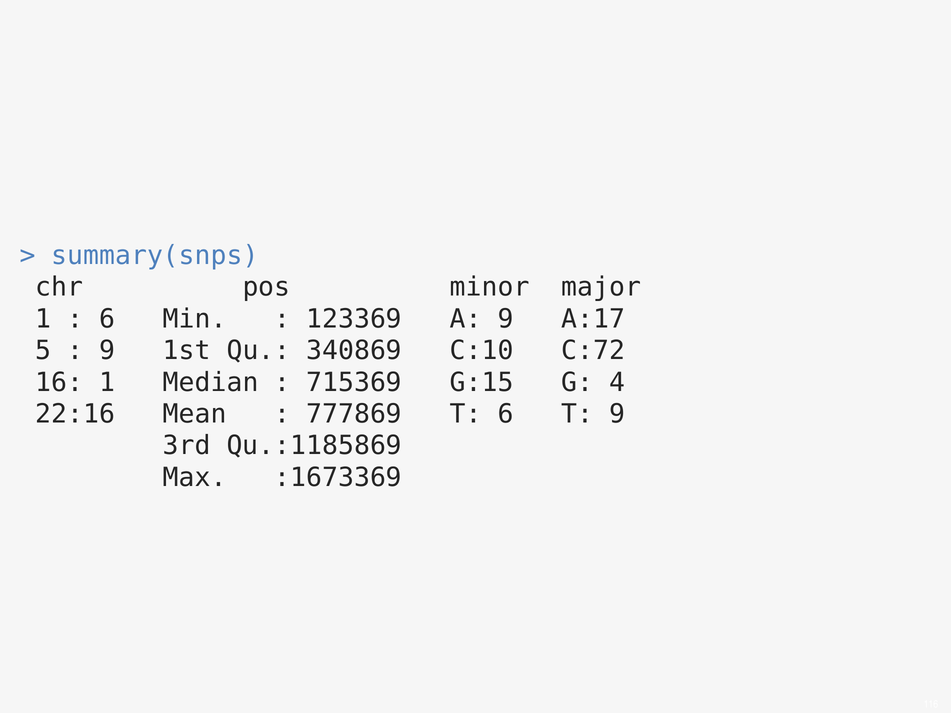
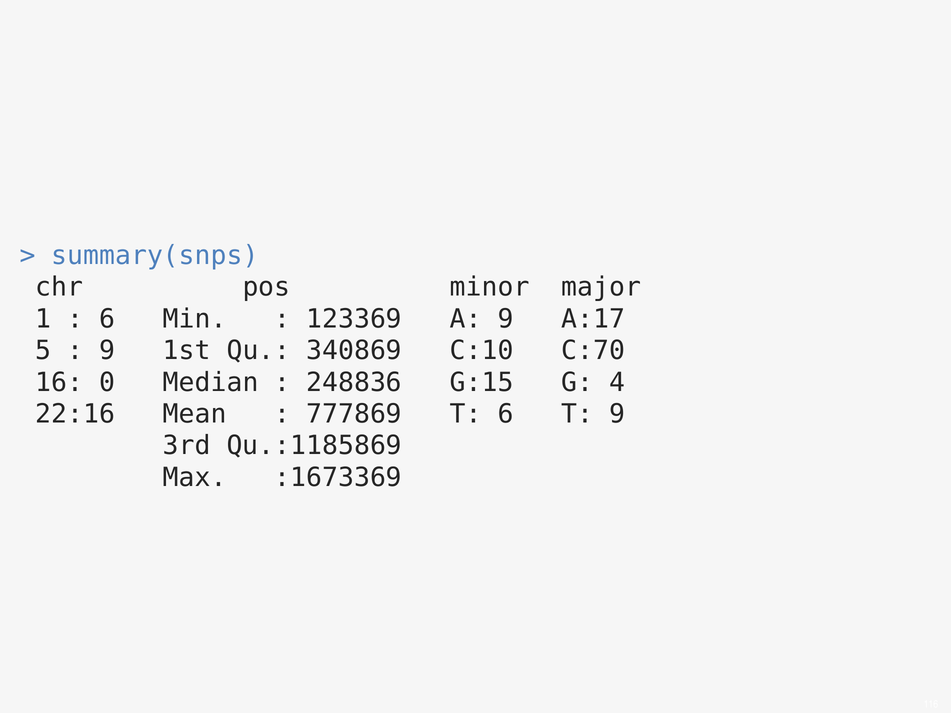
C:72: C:72 -> C:70
16 1: 1 -> 0
715369: 715369 -> 248836
